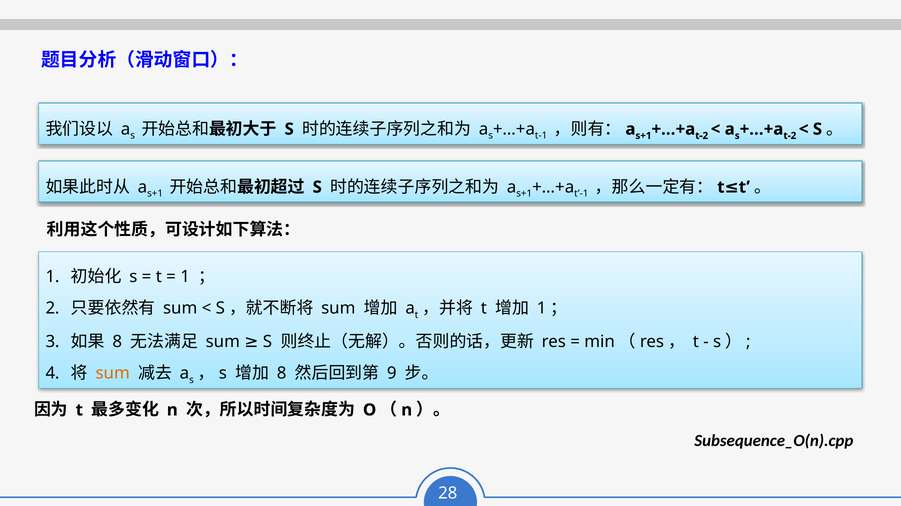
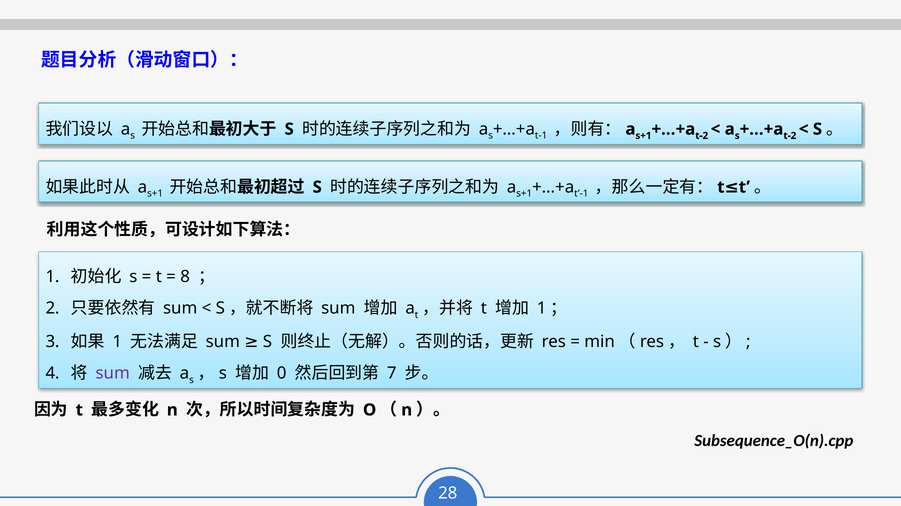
1 at (185, 277): 1 -> 8
8 at (117, 342): 8 -> 1
sum at (113, 374) colour: orange -> purple
8 at (282, 374): 8 -> 0
9: 9 -> 7
